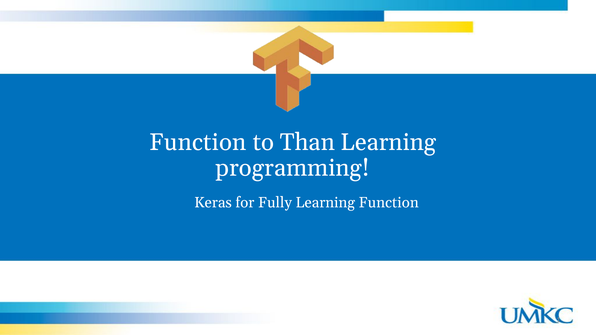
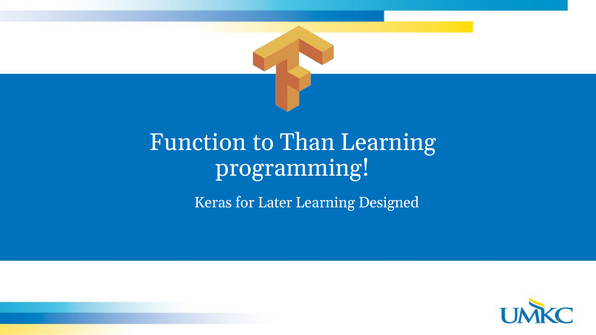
Fully: Fully -> Later
Learning Function: Function -> Designed
